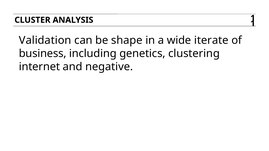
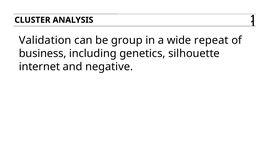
shape: shape -> group
iterate: iterate -> repeat
clustering: clustering -> silhouette
